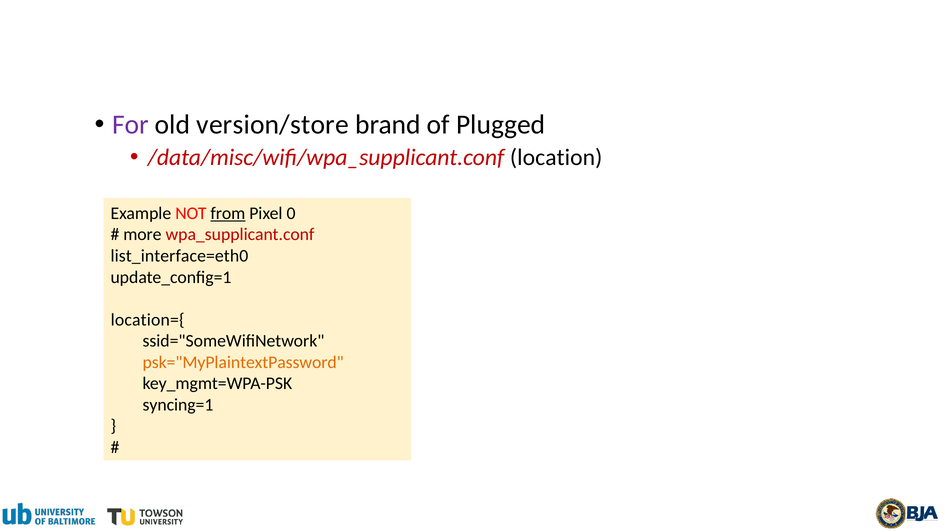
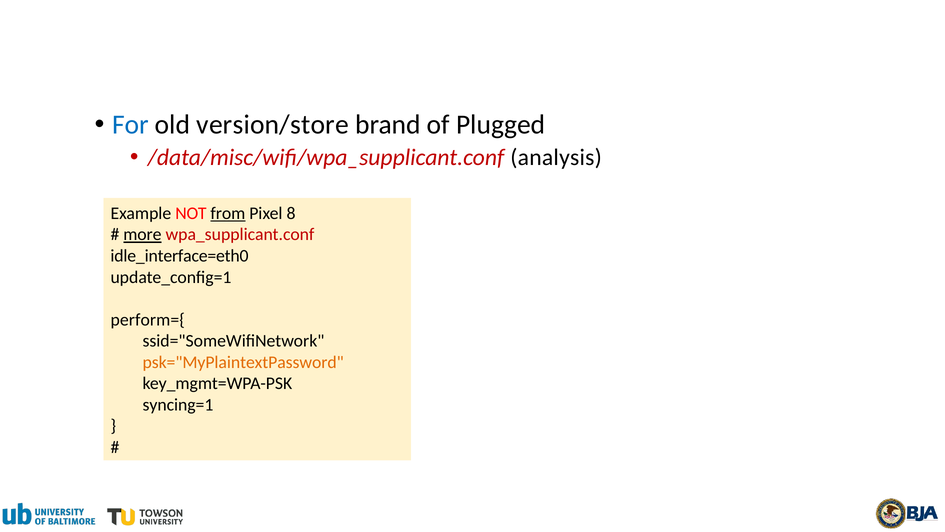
For colour: purple -> blue
location: location -> analysis
0: 0 -> 8
more underline: none -> present
list_interface=eth0: list_interface=eth0 -> idle_interface=eth0
location={: location={ -> perform={
